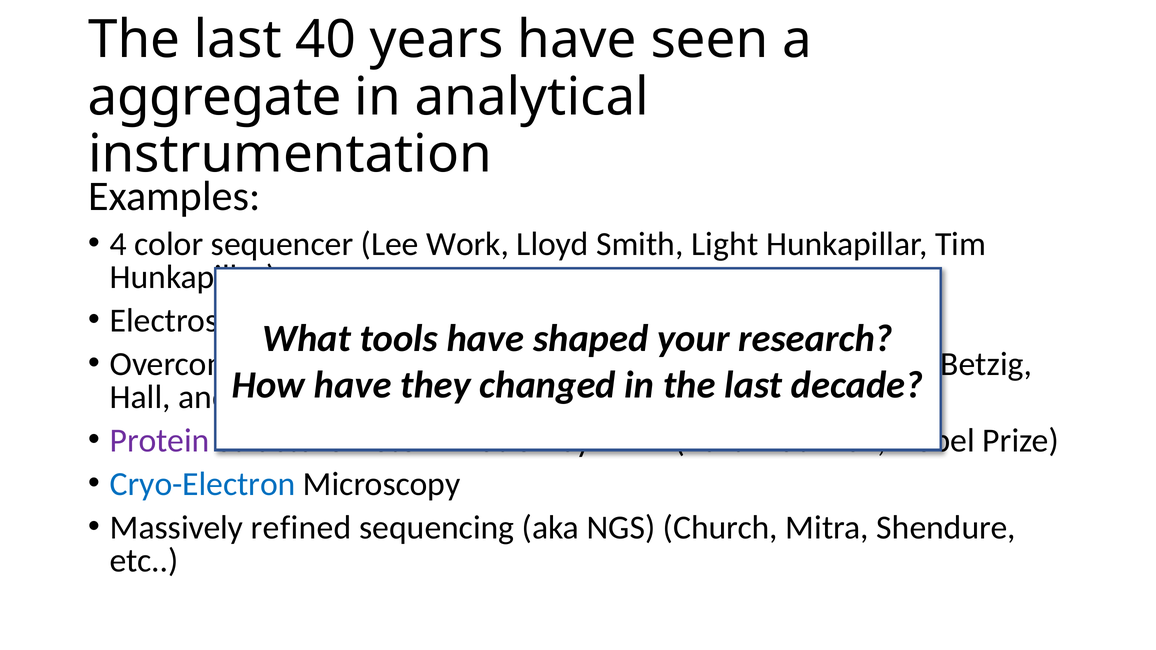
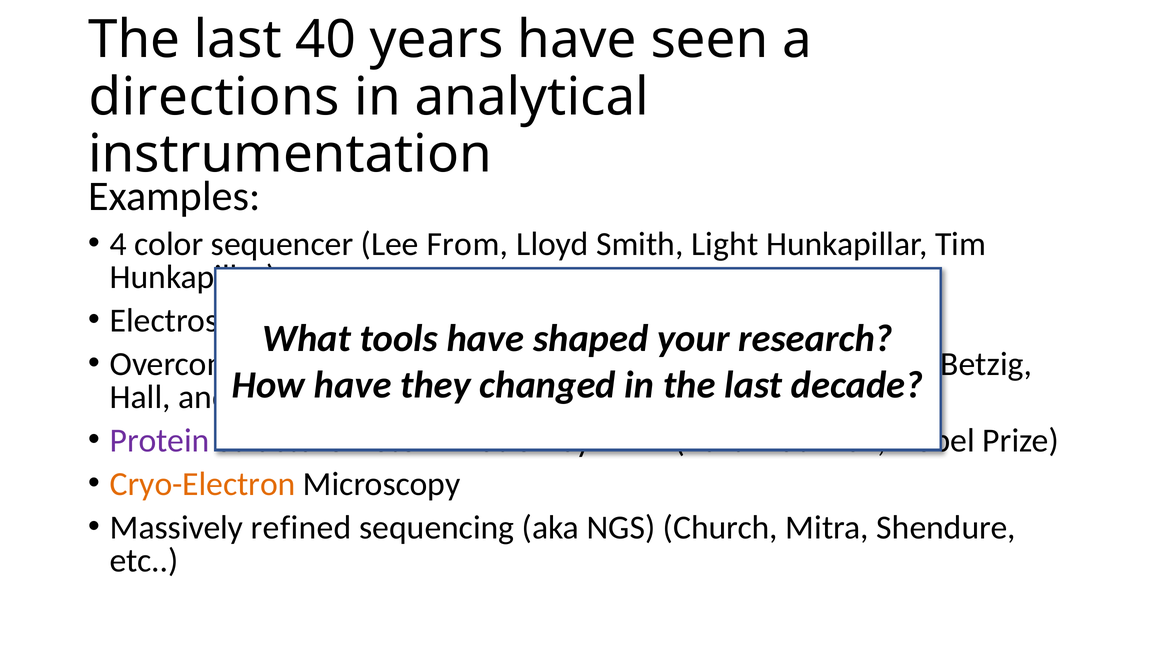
aggregate: aggregate -> directions
Work: Work -> From
Cryo-Electron colour: blue -> orange
